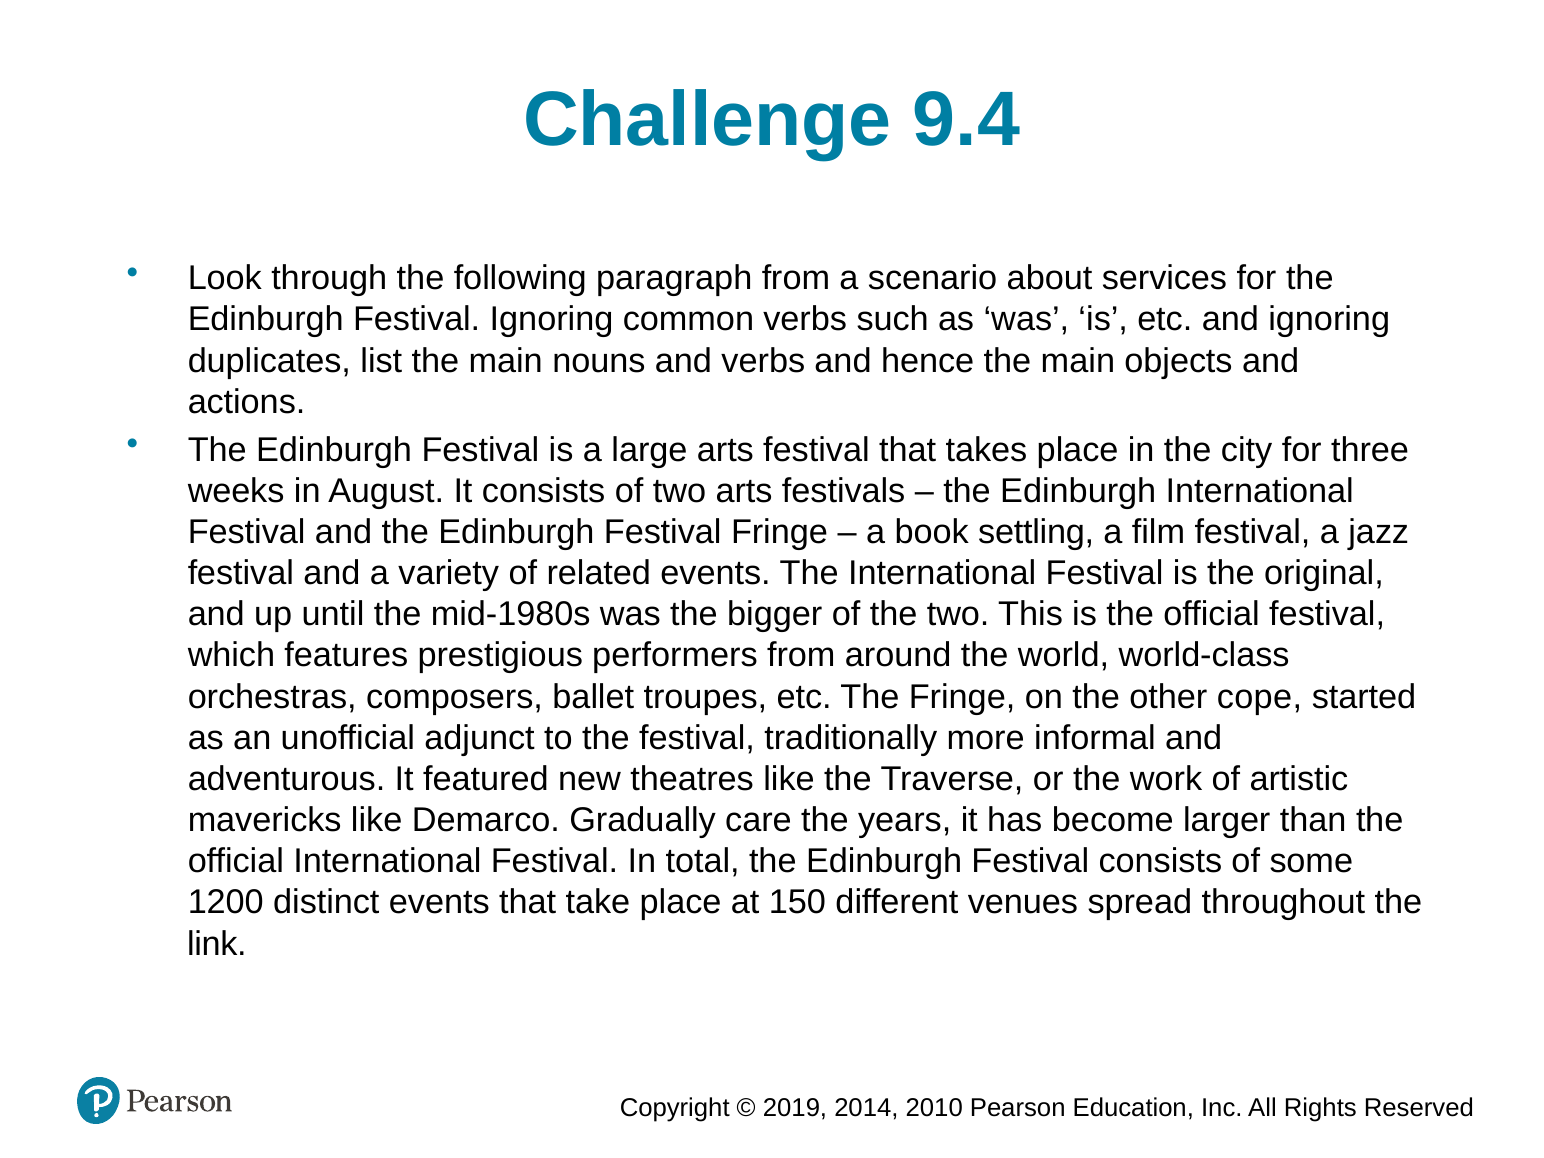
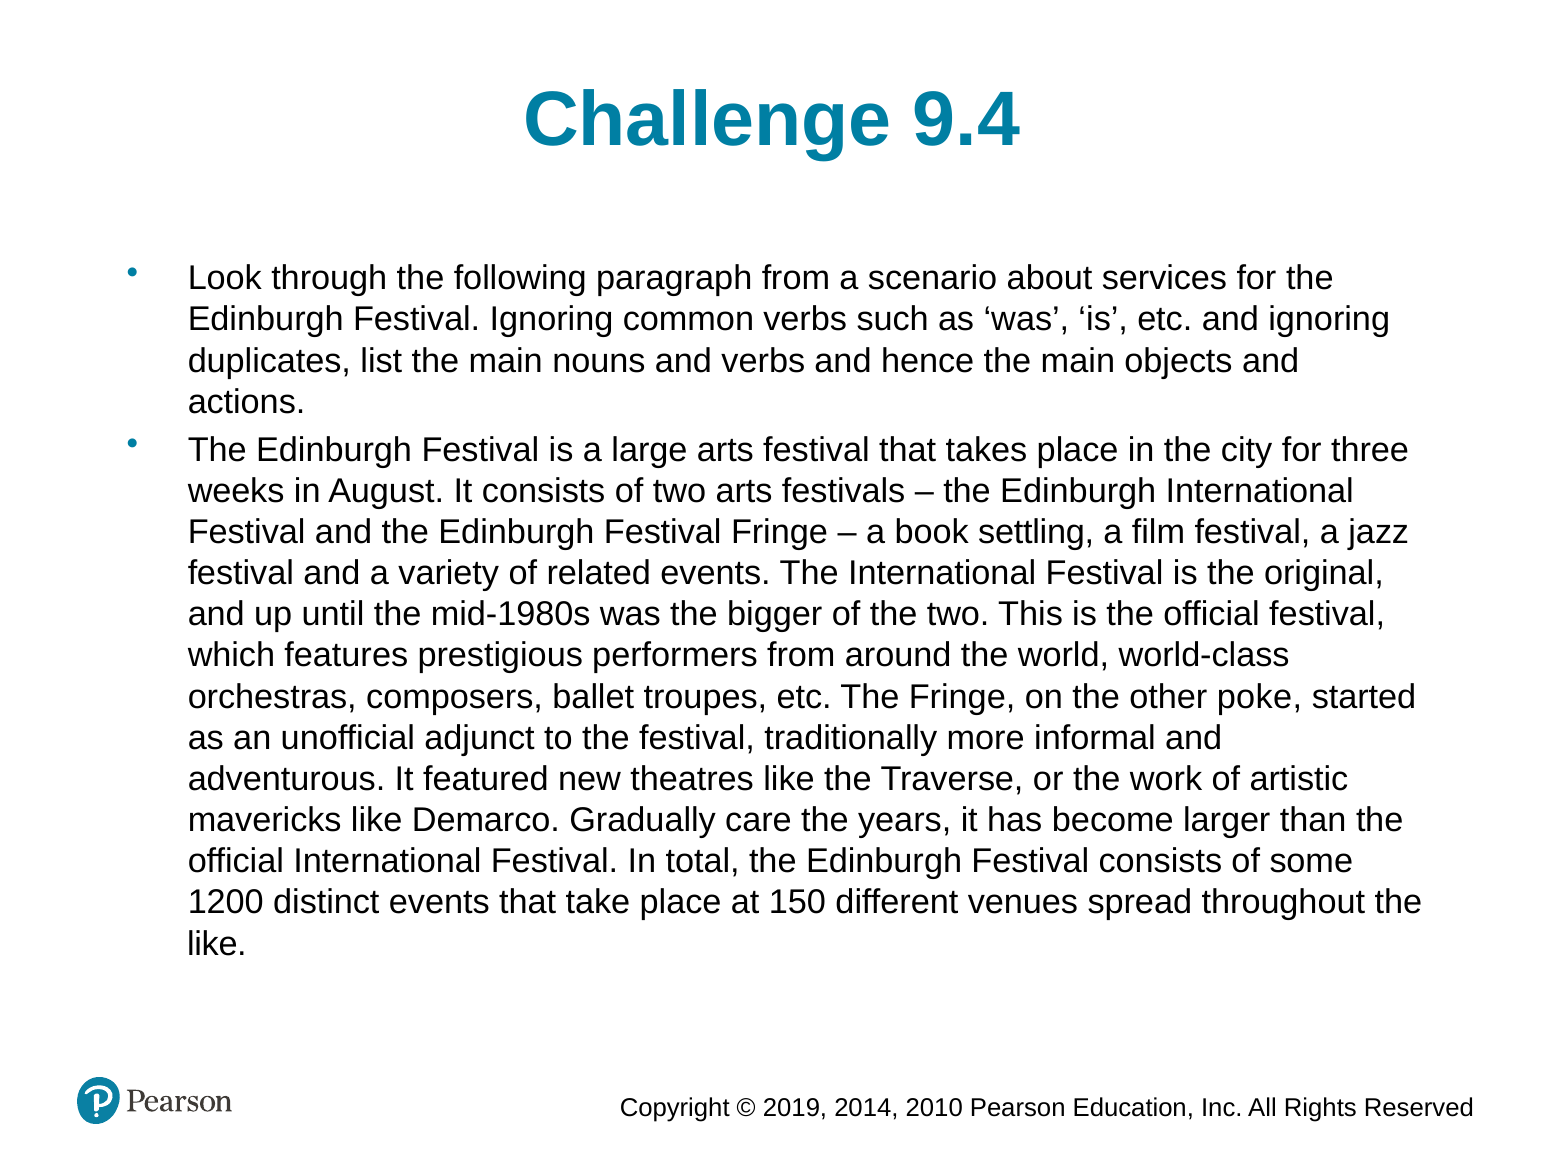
cope: cope -> poke
link at (217, 944): link -> like
